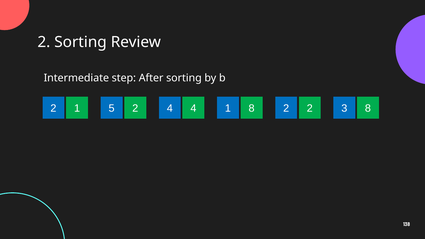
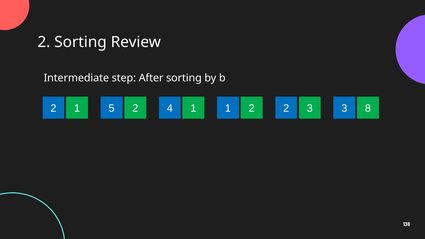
4 4: 4 -> 1
1 8: 8 -> 2
2 2: 2 -> 3
